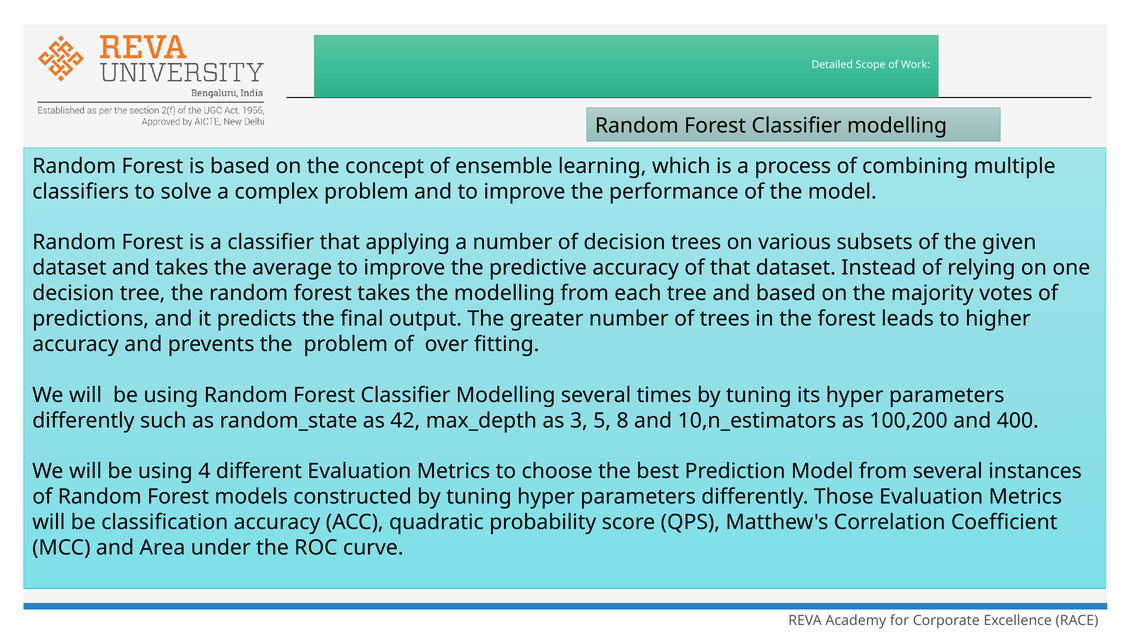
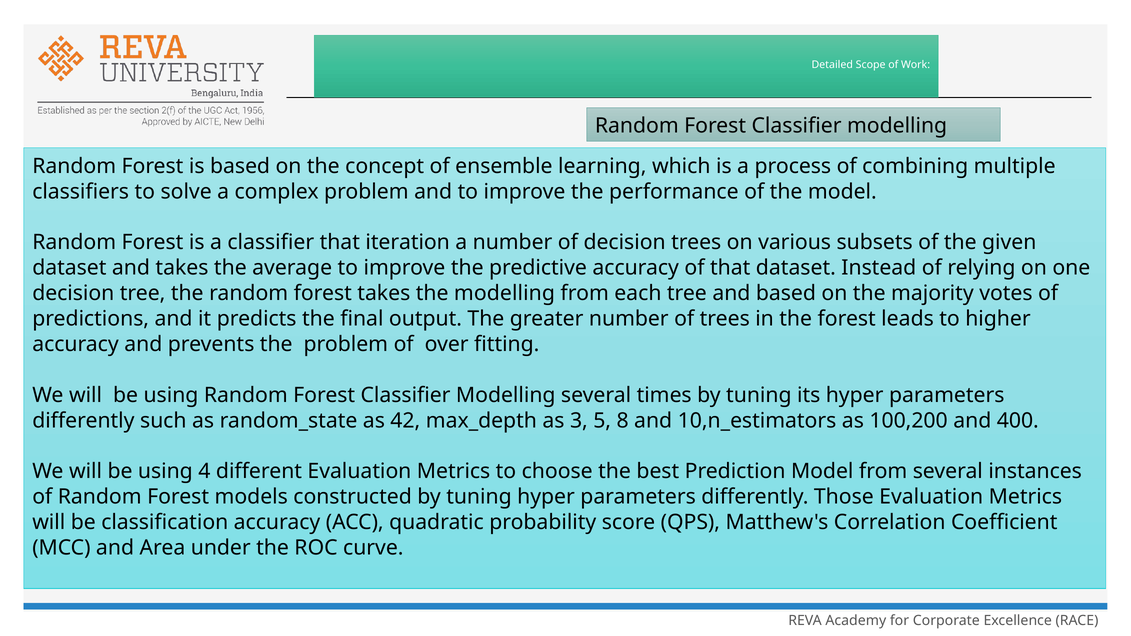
applying: applying -> iteration
